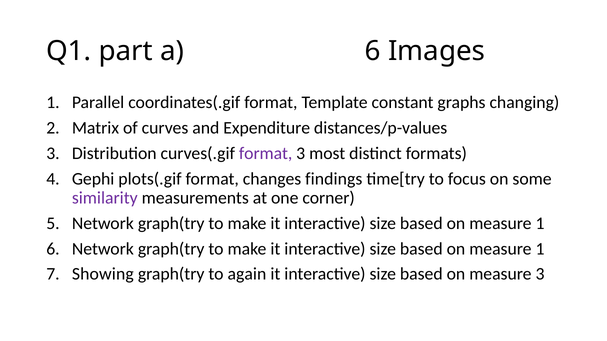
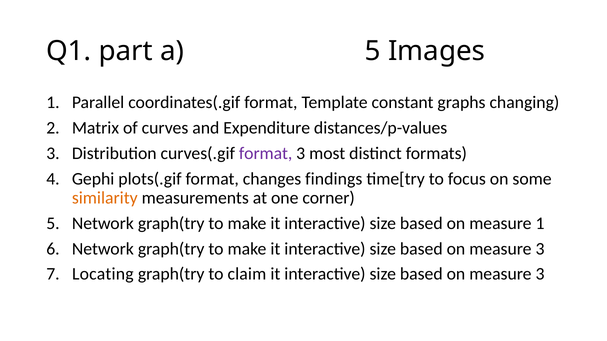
a 6: 6 -> 5
similarity colour: purple -> orange
1 at (540, 249): 1 -> 3
Showing: Showing -> Locating
again: again -> claim
